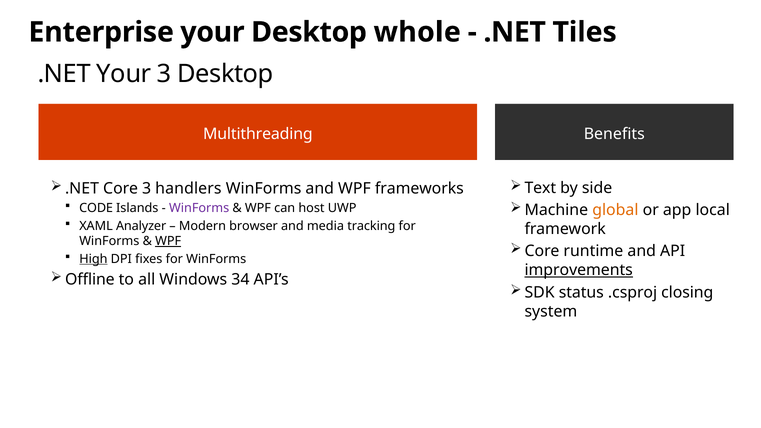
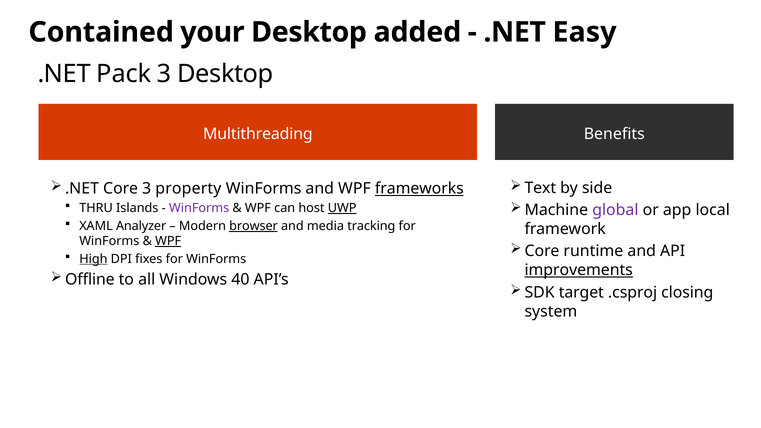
Enterprise: Enterprise -> Contained
whole: whole -> added
Tiles: Tiles -> Easy
.NET Your: Your -> Pack
handlers: handlers -> property
frameworks underline: none -> present
CODE: CODE -> THRU
UWP underline: none -> present
global colour: orange -> purple
browser underline: none -> present
34: 34 -> 40
status: status -> target
